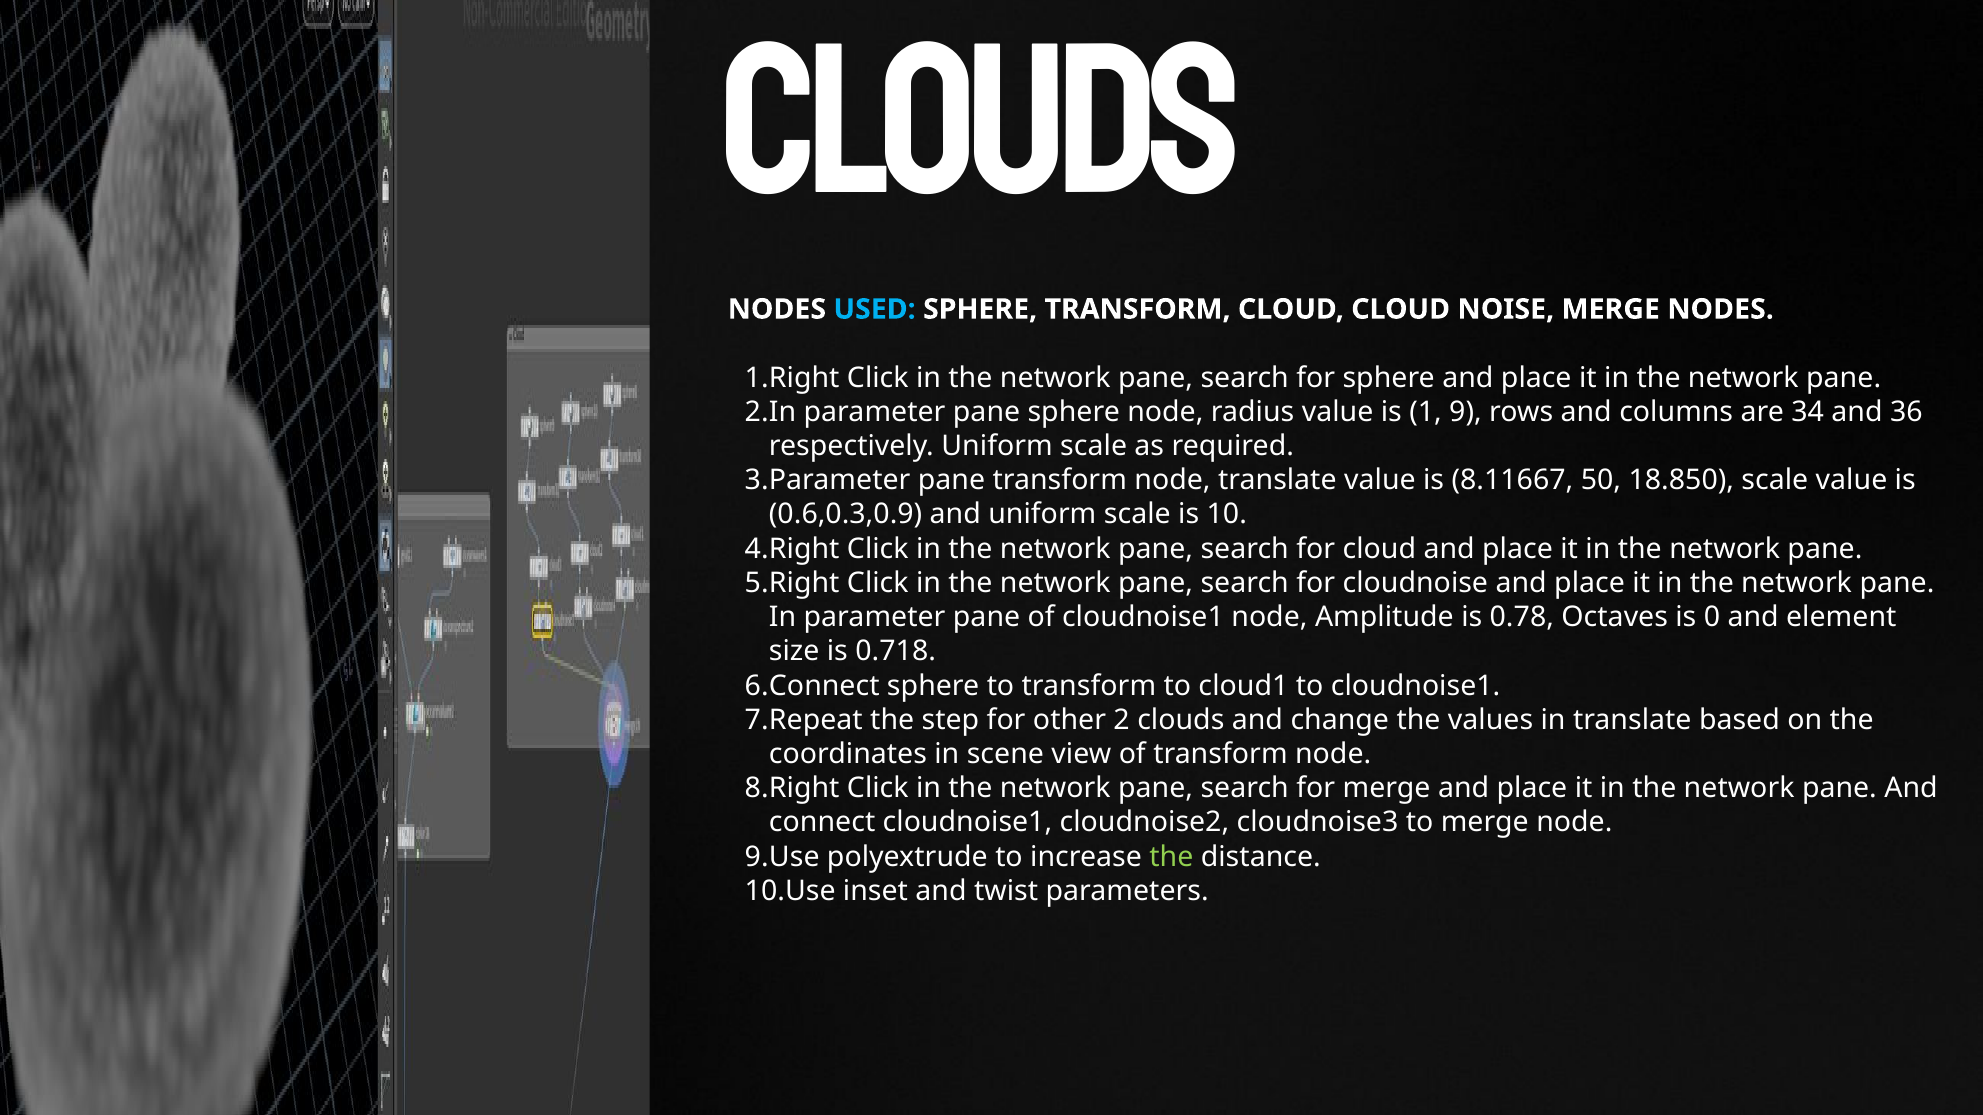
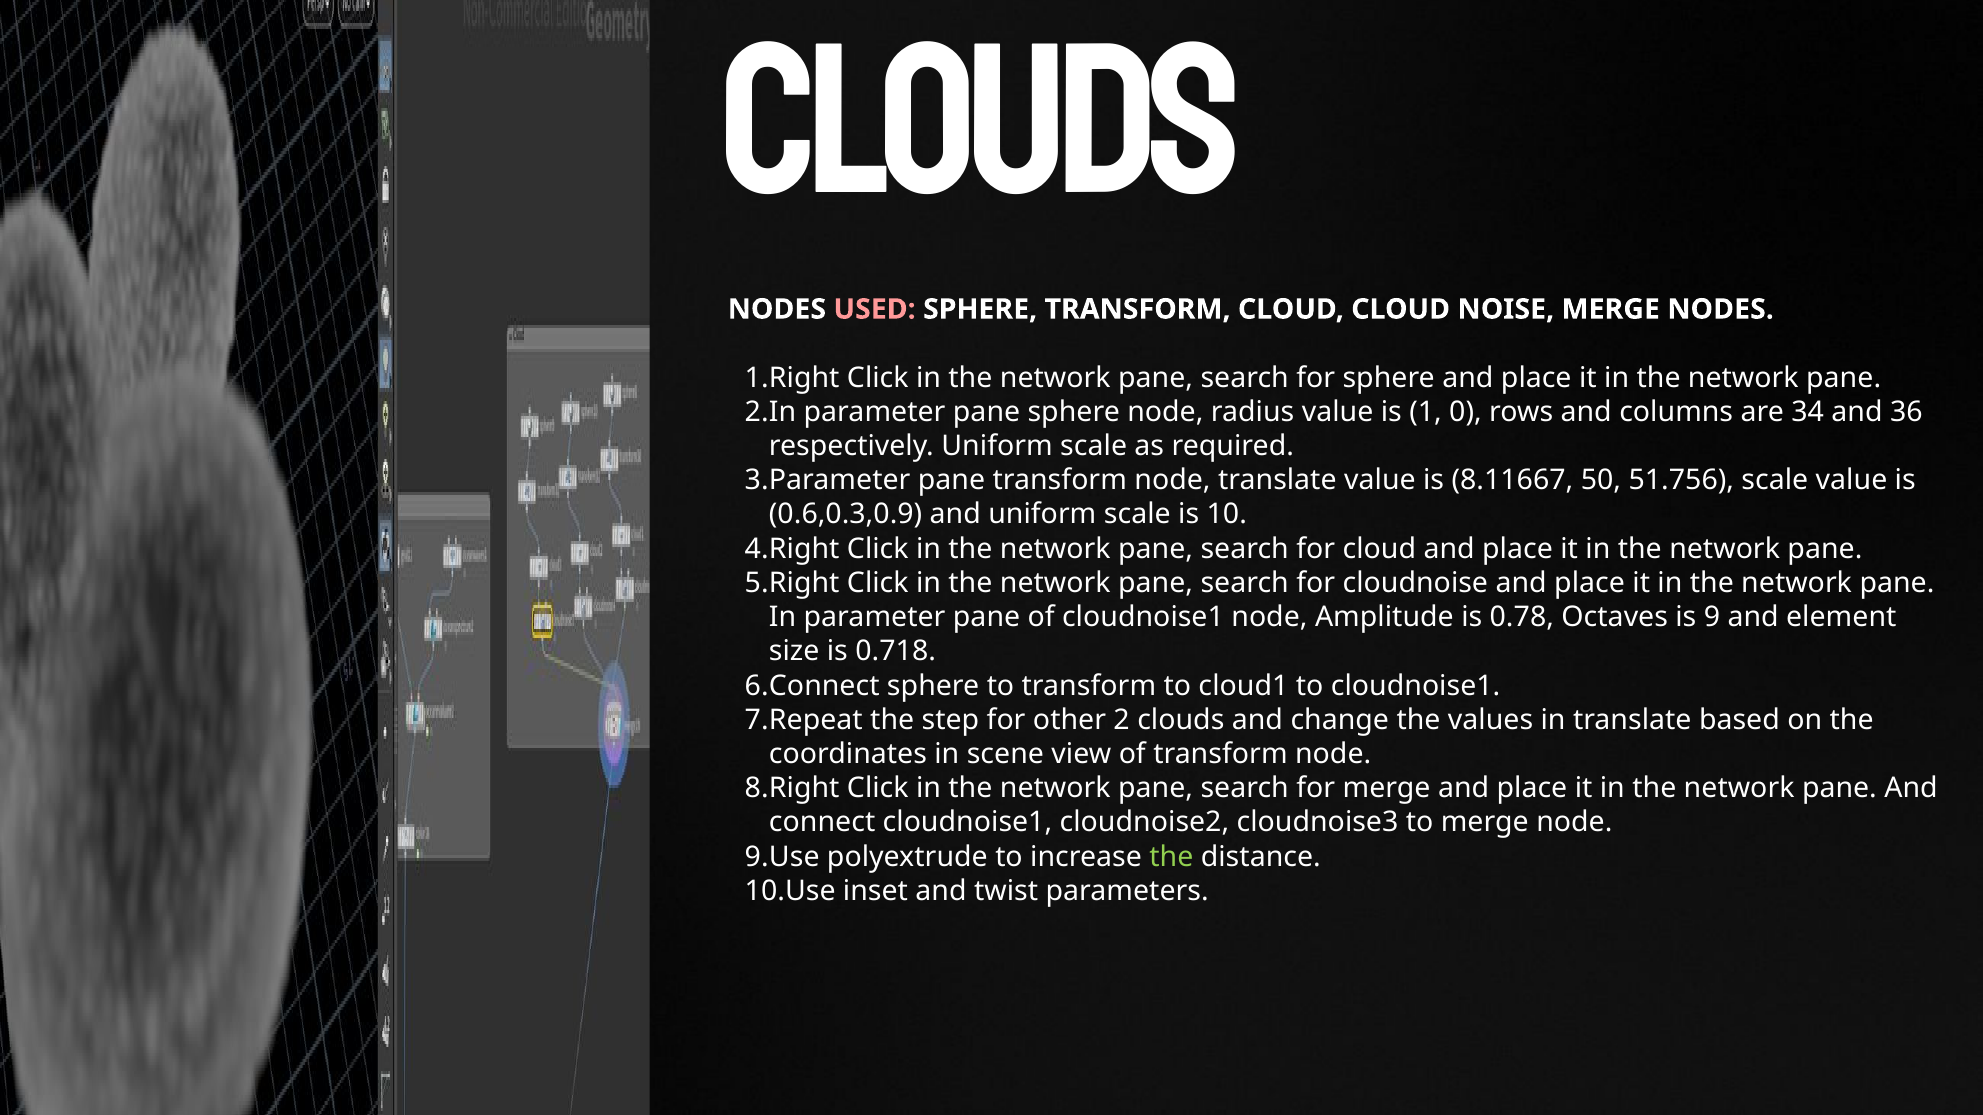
USED colour: light blue -> pink
9: 9 -> 0
18.850: 18.850 -> 51.756
0: 0 -> 9
